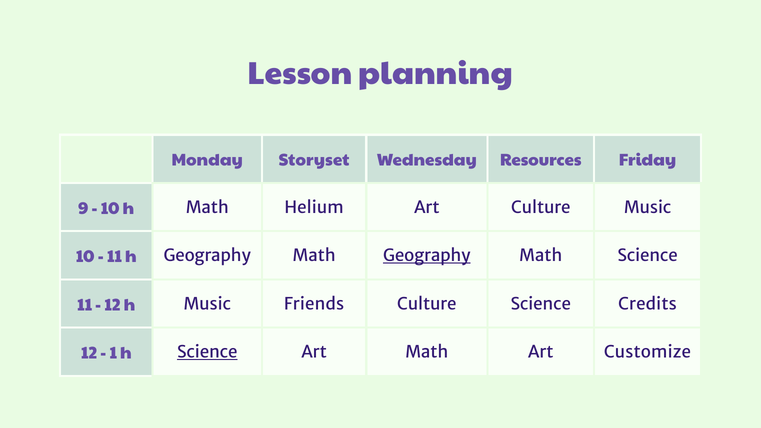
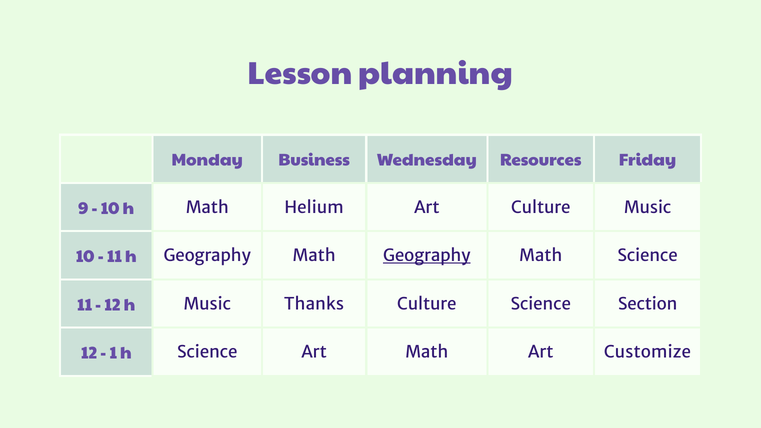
Storyset: Storyset -> Business
Friends: Friends -> Thanks
Credits: Credits -> Section
Science at (207, 352) underline: present -> none
